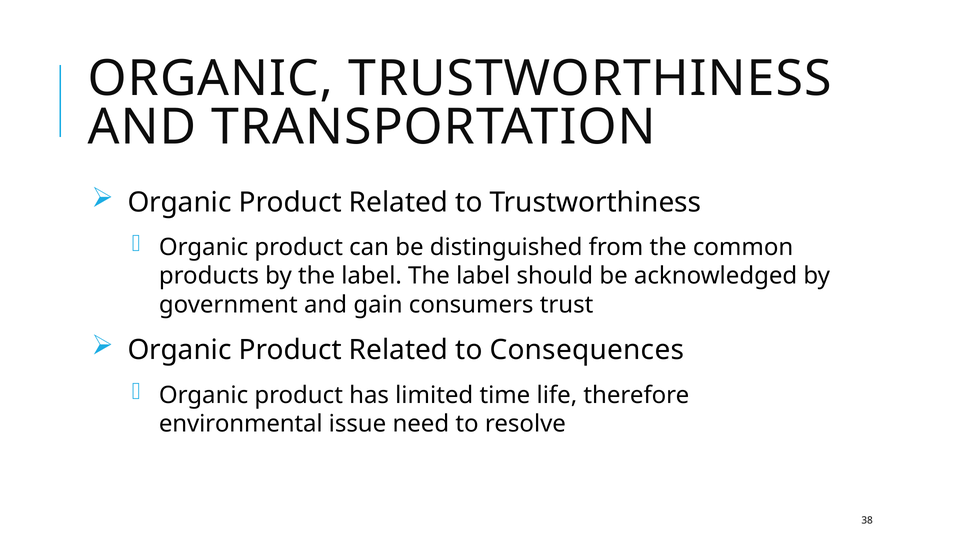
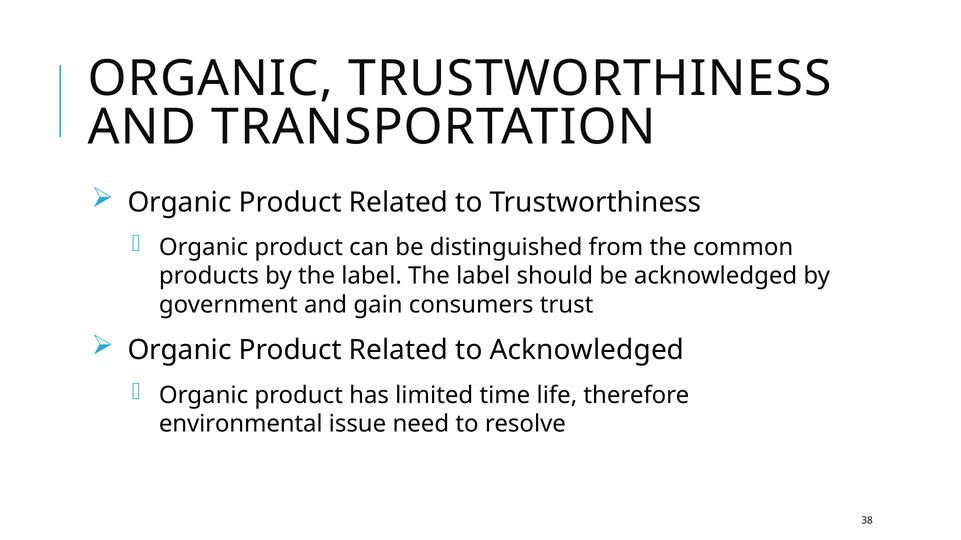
to Consequences: Consequences -> Acknowledged
